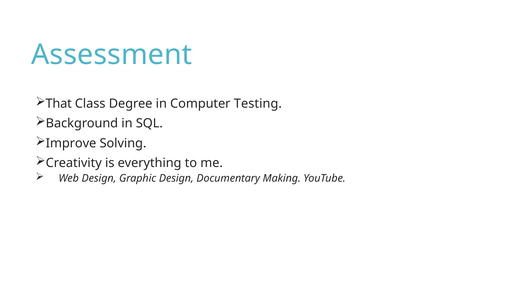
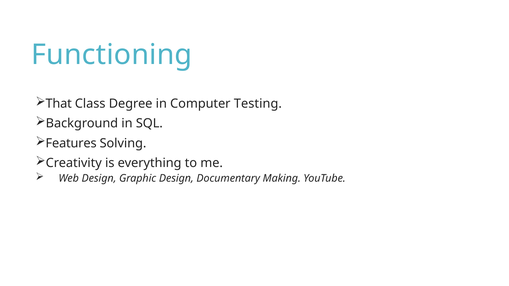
Assessment: Assessment -> Functioning
Improve: Improve -> Features
